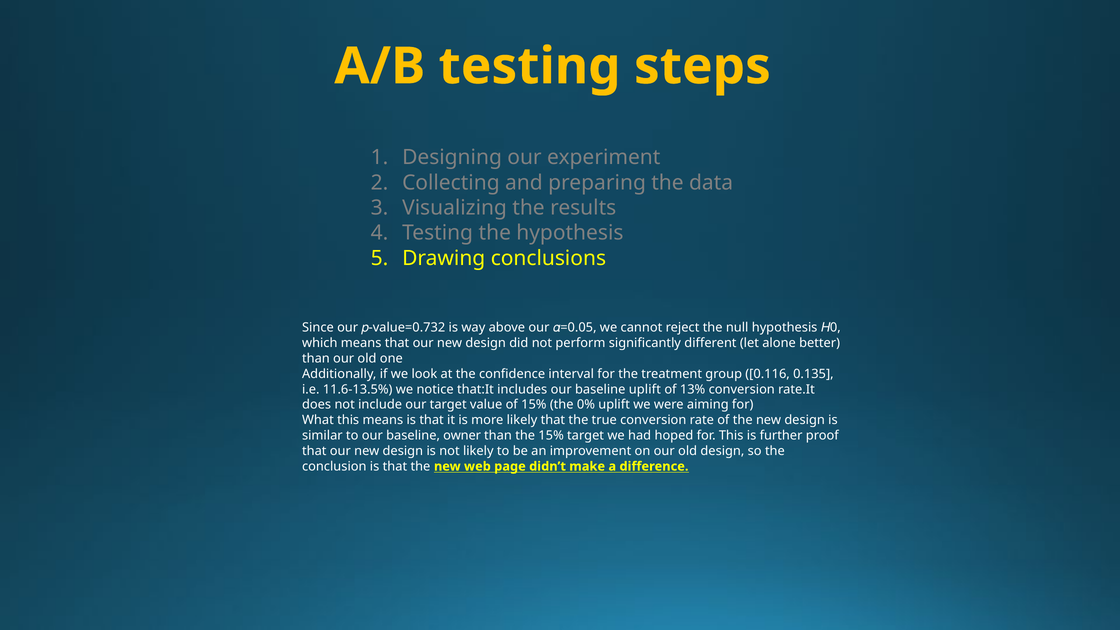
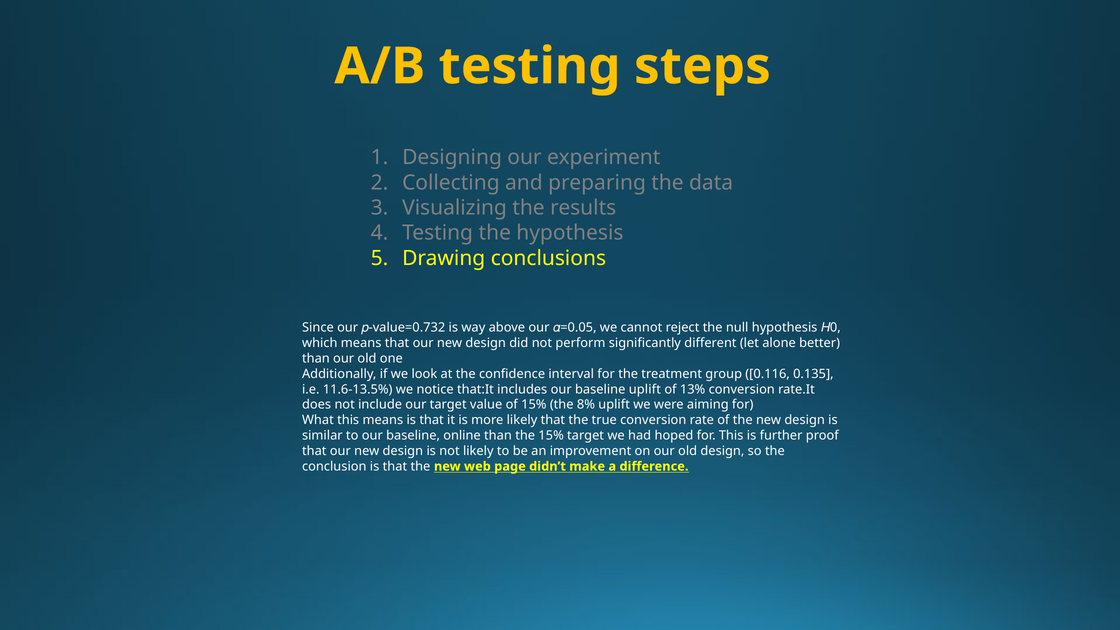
0%: 0% -> 8%
owner: owner -> online
